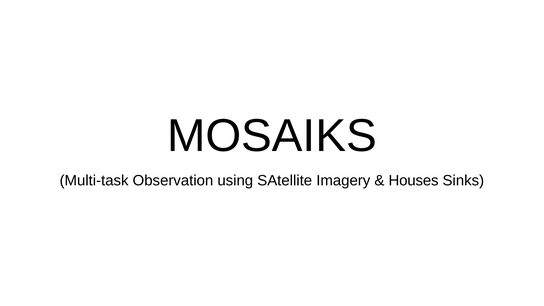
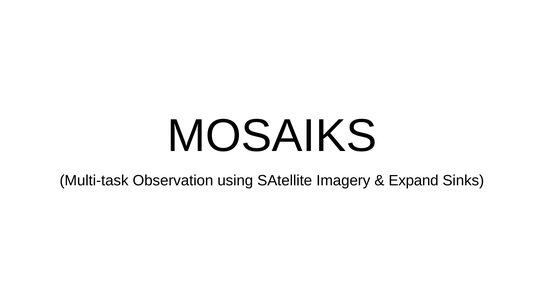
Houses: Houses -> Expand
